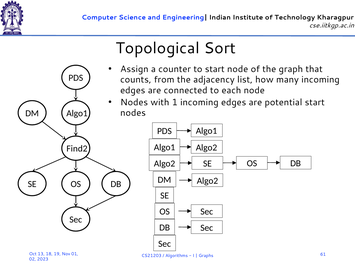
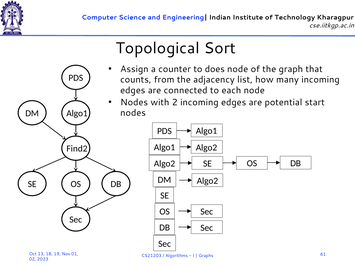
to start: start -> does
1: 1 -> 2
